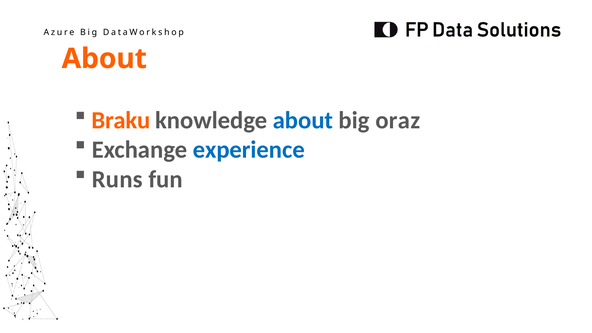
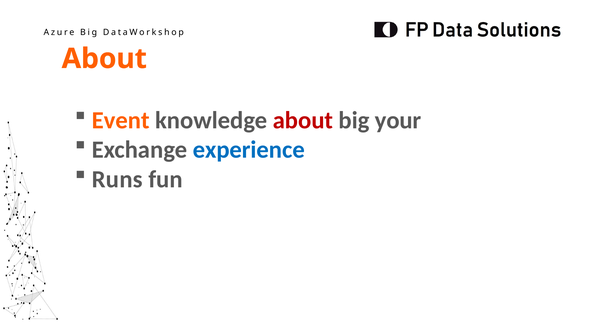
Braku: Braku -> Event
about at (303, 120) colour: blue -> red
oraz: oraz -> your
